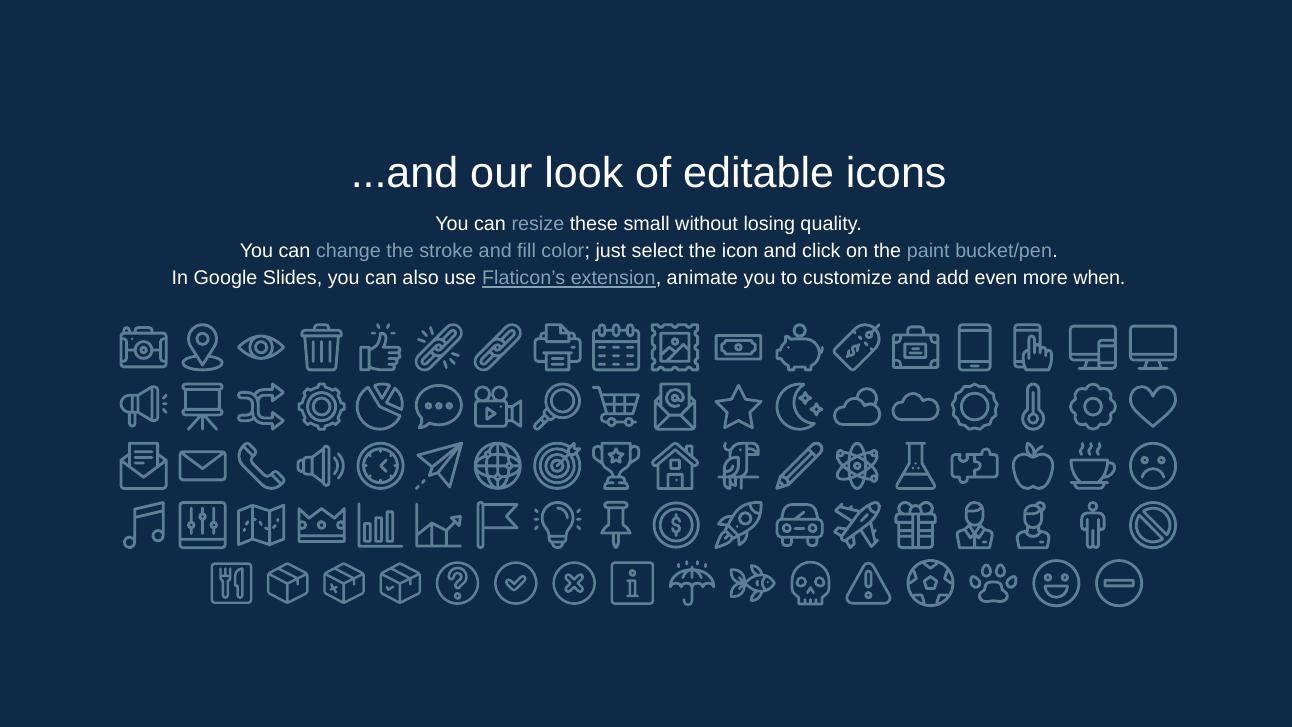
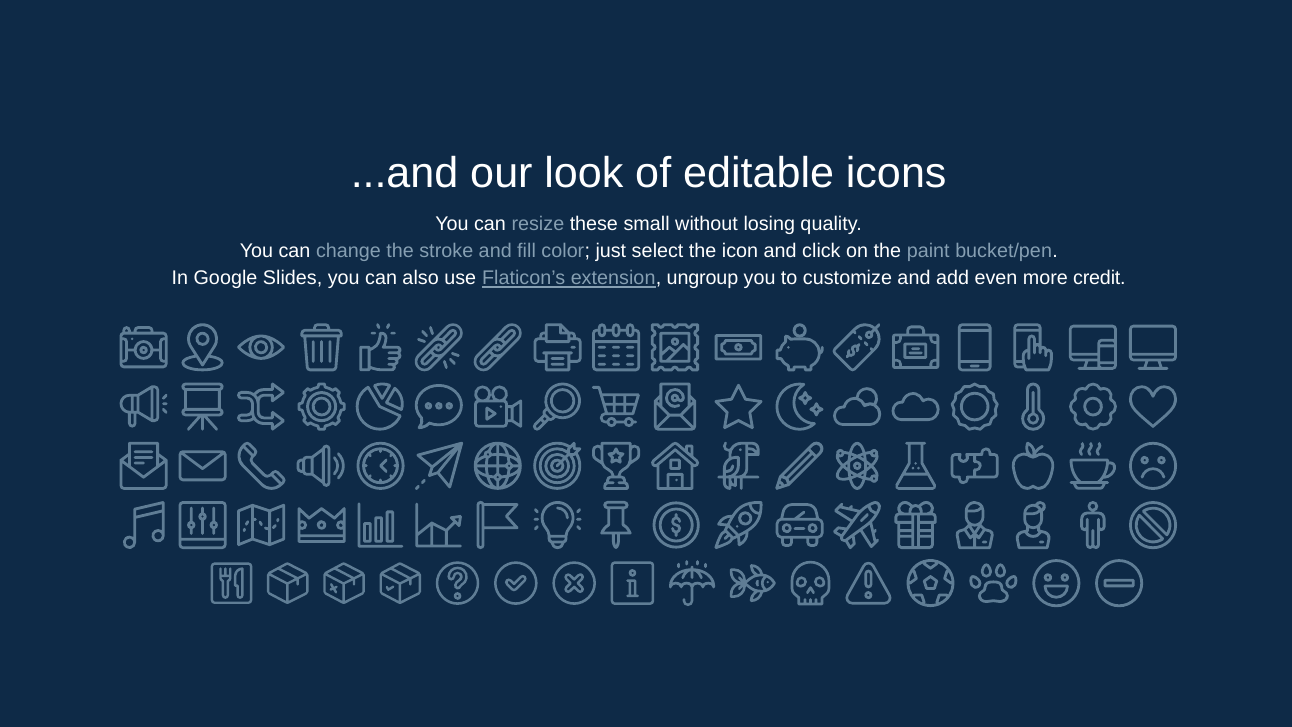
animate: animate -> ungroup
when: when -> credit
